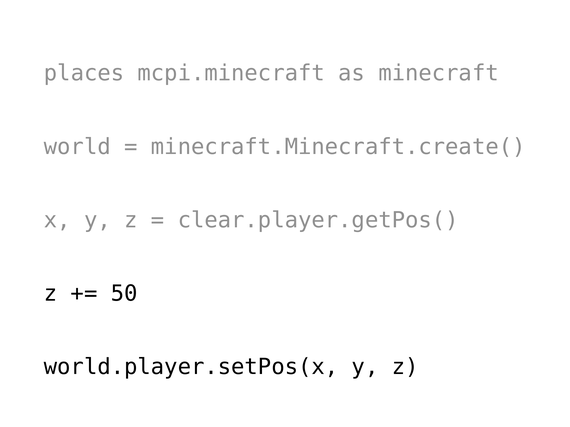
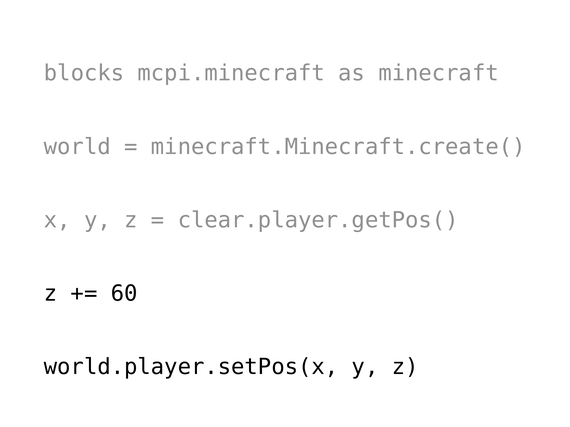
places: places -> blocks
50: 50 -> 60
